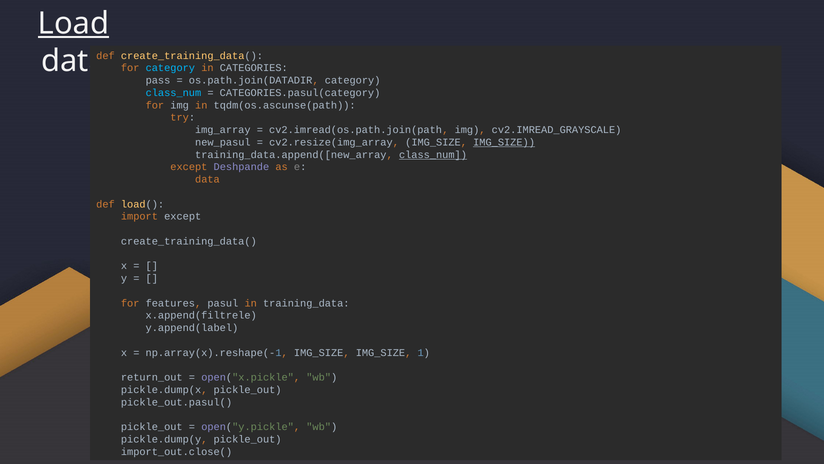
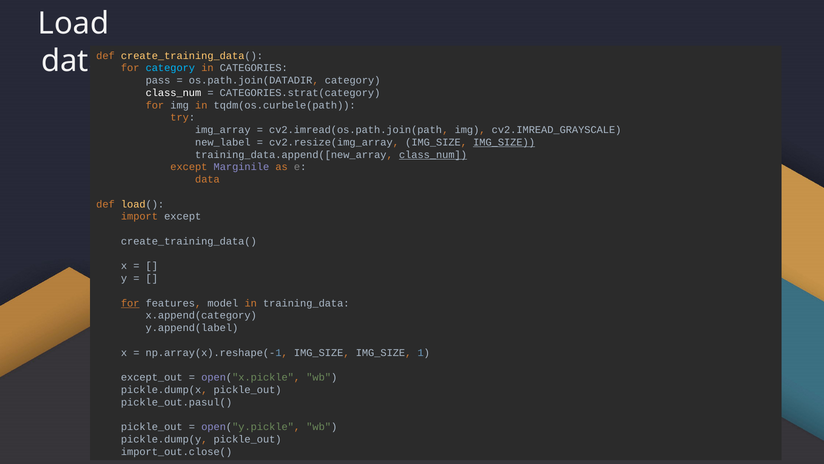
Load underline: present -> none
class_num at (173, 93) colour: light blue -> white
CATEGORIES.pasul(category: CATEGORIES.pasul(category -> CATEGORIES.strat(category
tqdm(os.ascunse(path: tqdm(os.ascunse(path -> tqdm(os.curbele(path
new_pasul: new_pasul -> new_label
Deshpande: Deshpande -> Marginile
for at (130, 303) underline: none -> present
pasul: pasul -> model
x.append(filtrele: x.append(filtrele -> x.append(category
return_out: return_out -> except_out
